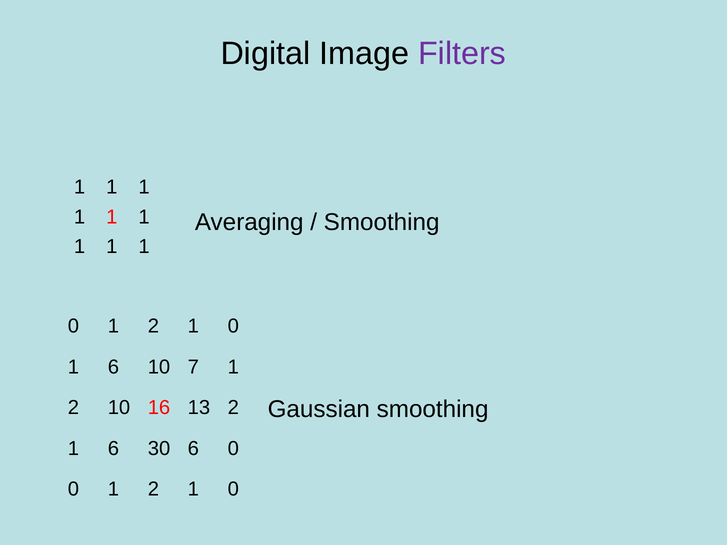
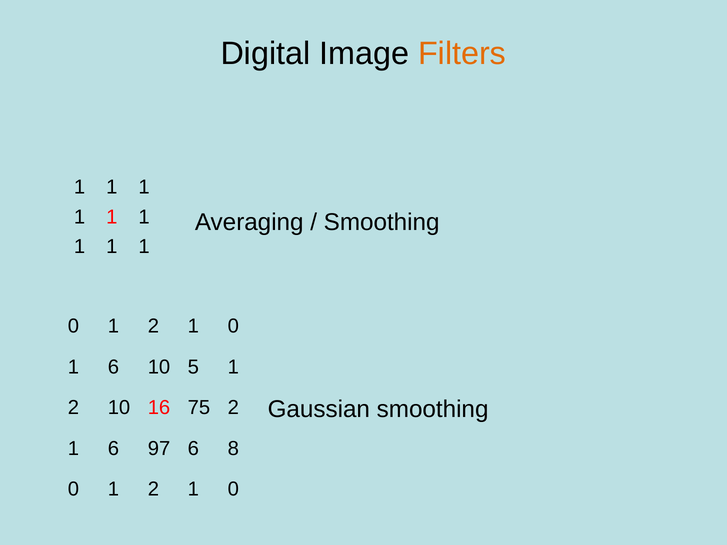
Filters colour: purple -> orange
7: 7 -> 5
13: 13 -> 75
30: 30 -> 97
6 0: 0 -> 8
